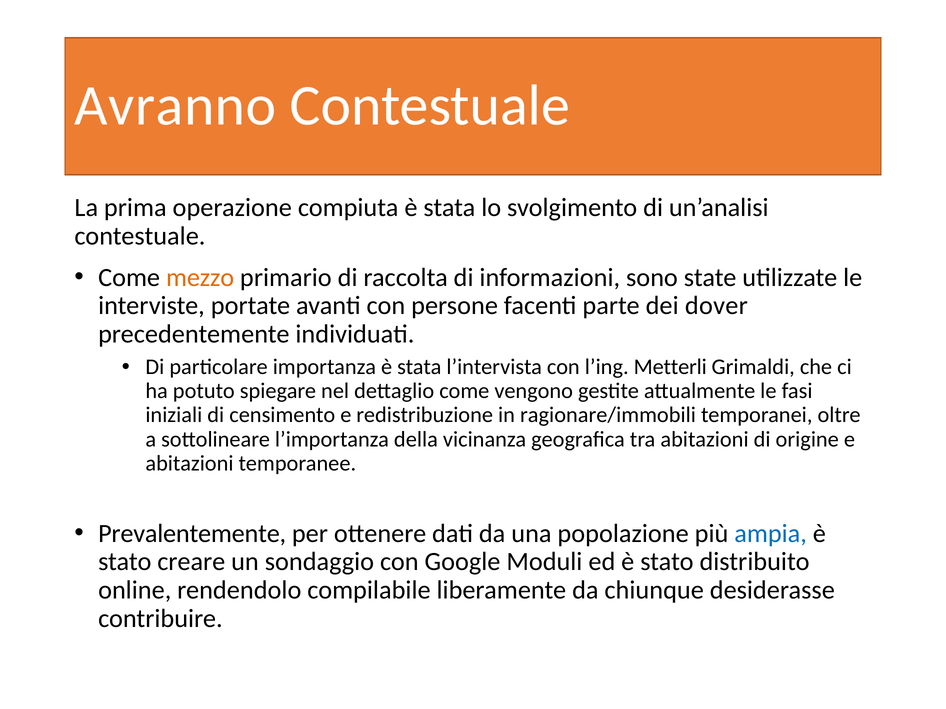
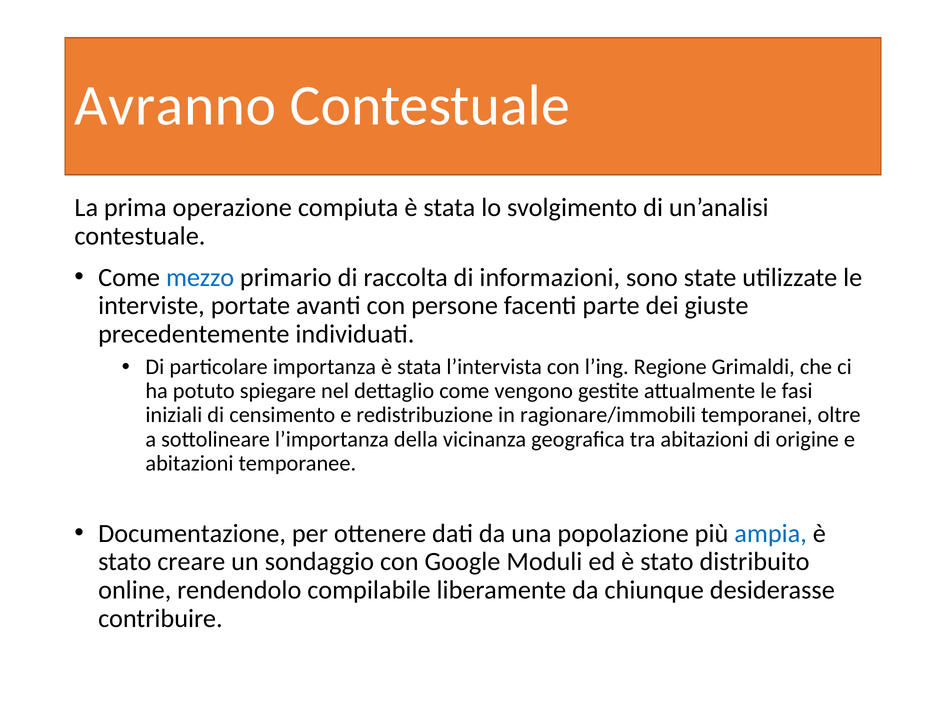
mezzo colour: orange -> blue
dover: dover -> giuste
Metterli: Metterli -> Regione
Prevalentemente: Prevalentemente -> Documentazione
